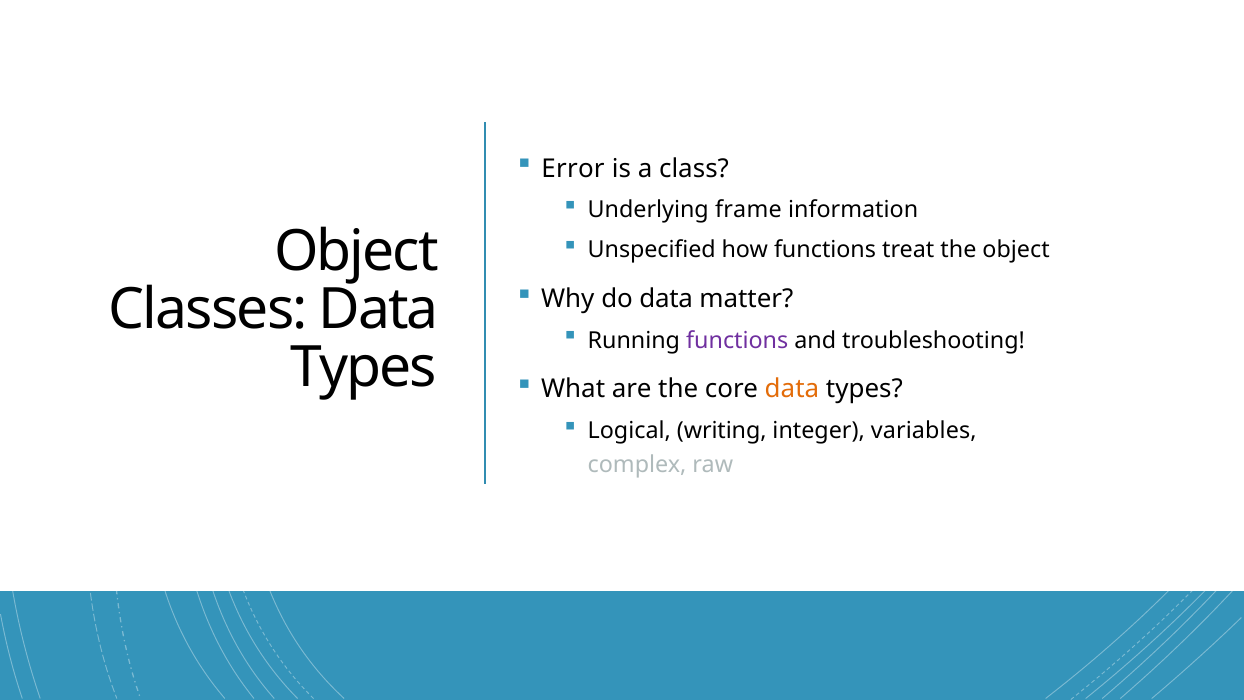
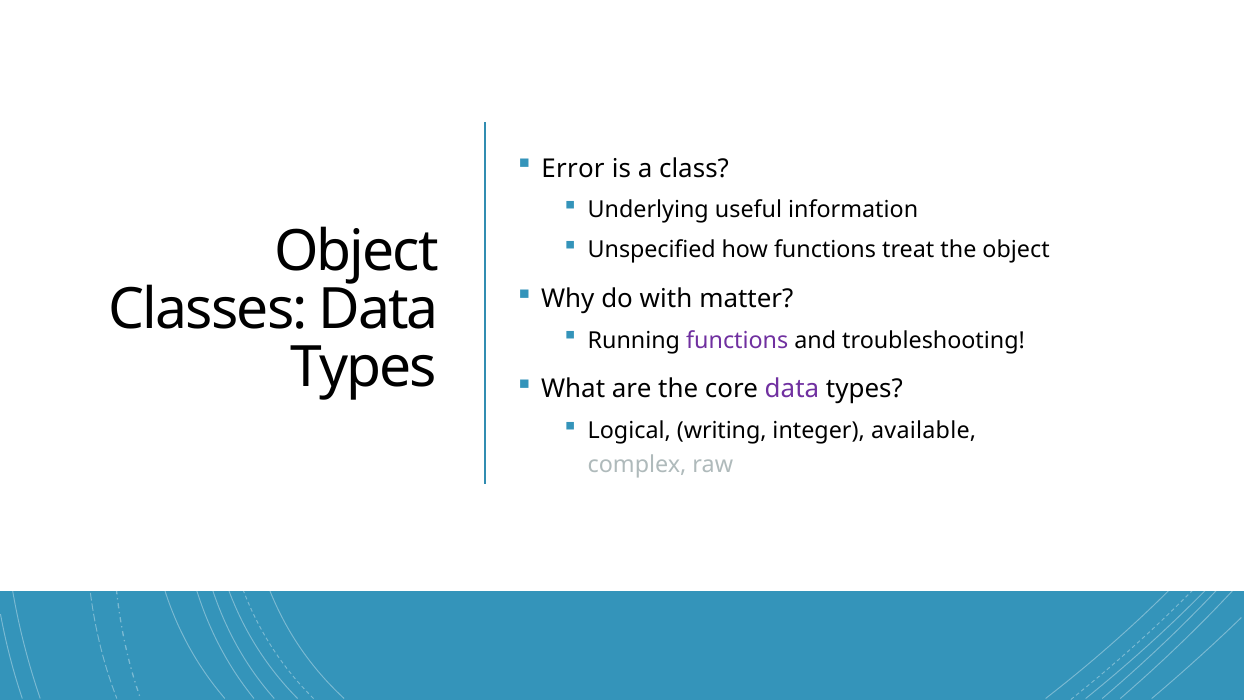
frame: frame -> useful
do data: data -> with
data at (792, 389) colour: orange -> purple
variables: variables -> available
